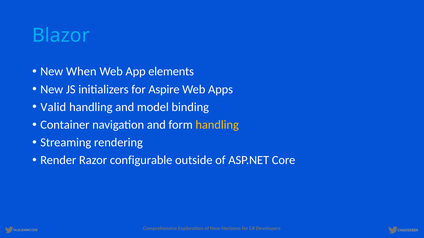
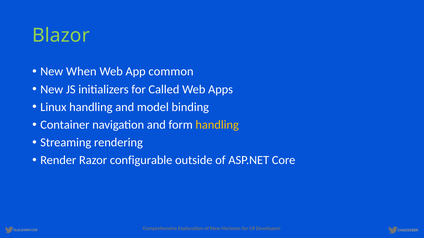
Blazor colour: light blue -> light green
elements: elements -> common
Aspire: Aspire -> Called
Valid: Valid -> Linux
